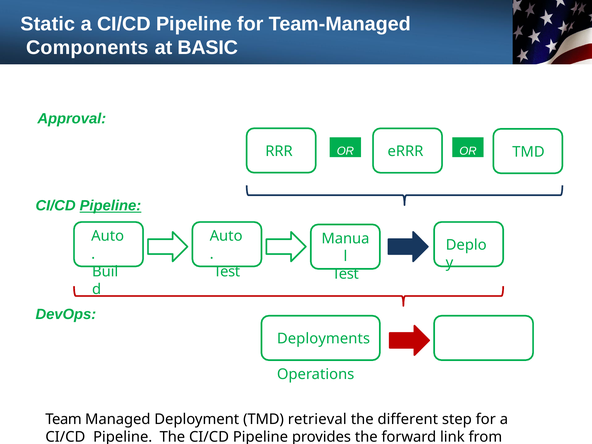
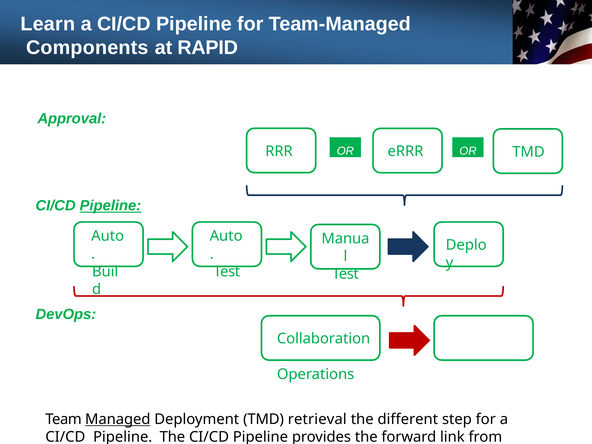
Static: Static -> Learn
BASIC: BASIC -> RAPID
Deployments: Deployments -> Collaboration
Managed underline: none -> present
